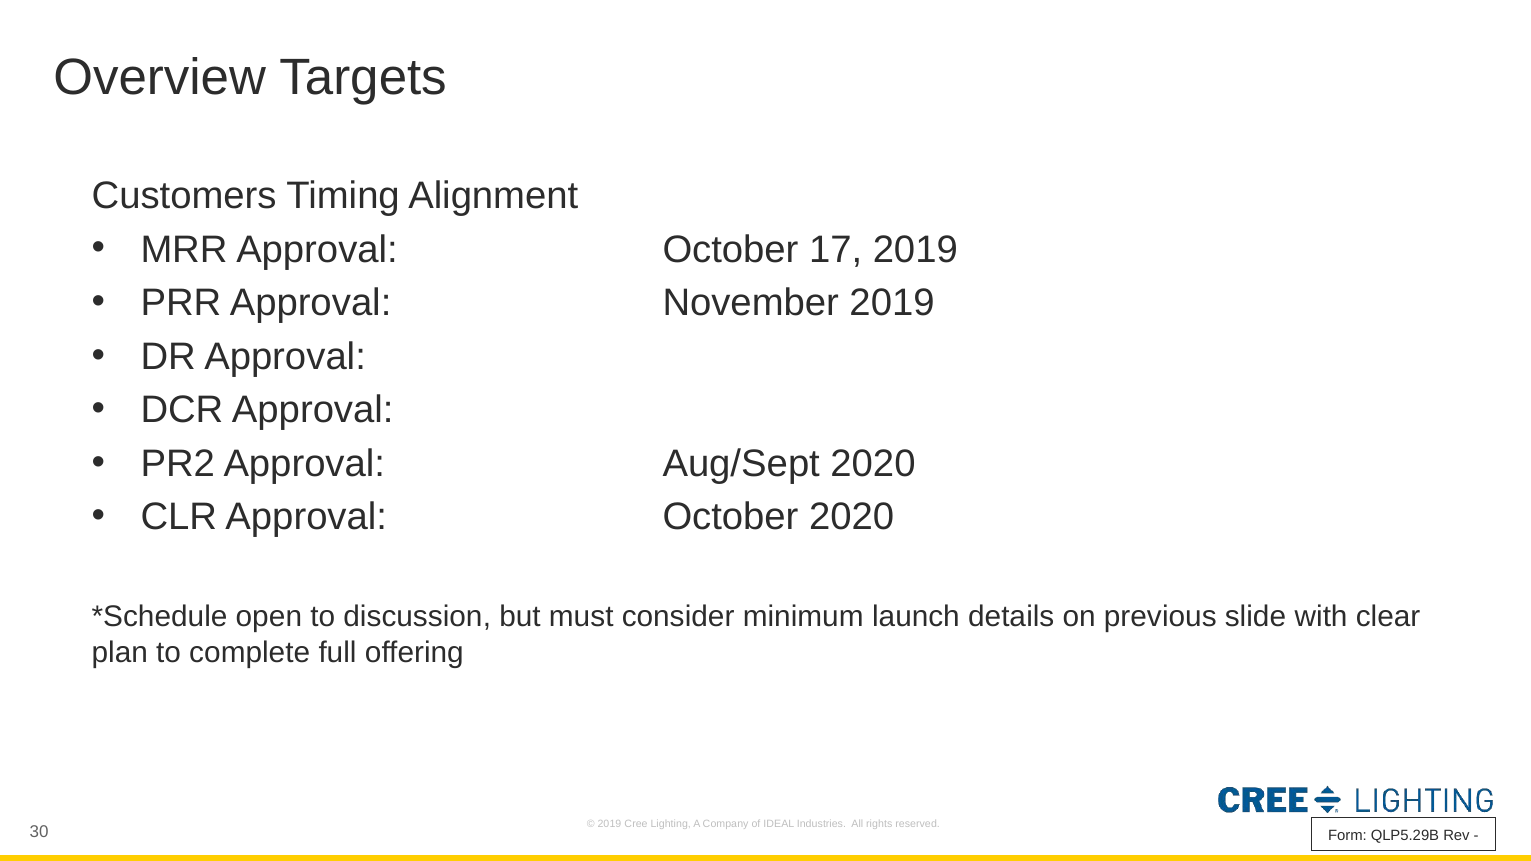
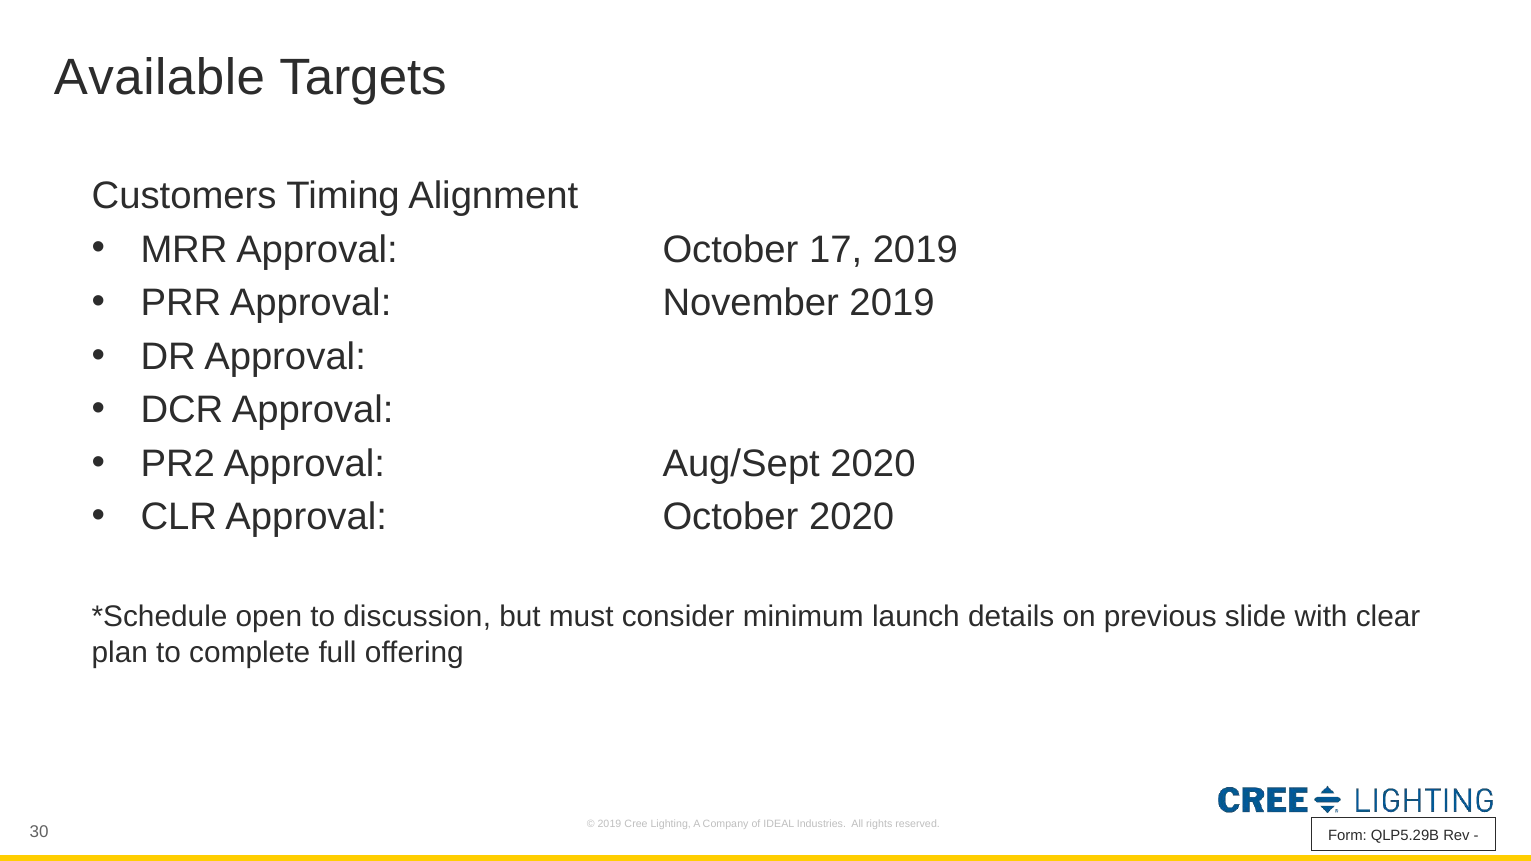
Overview: Overview -> Available
